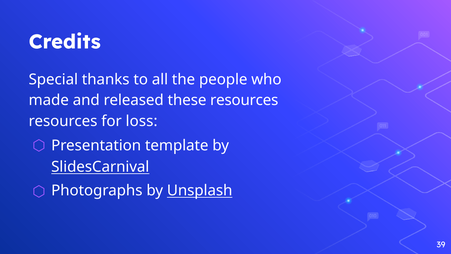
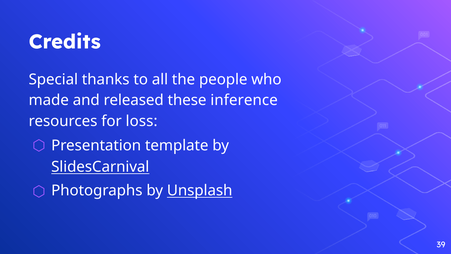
these resources: resources -> inference
